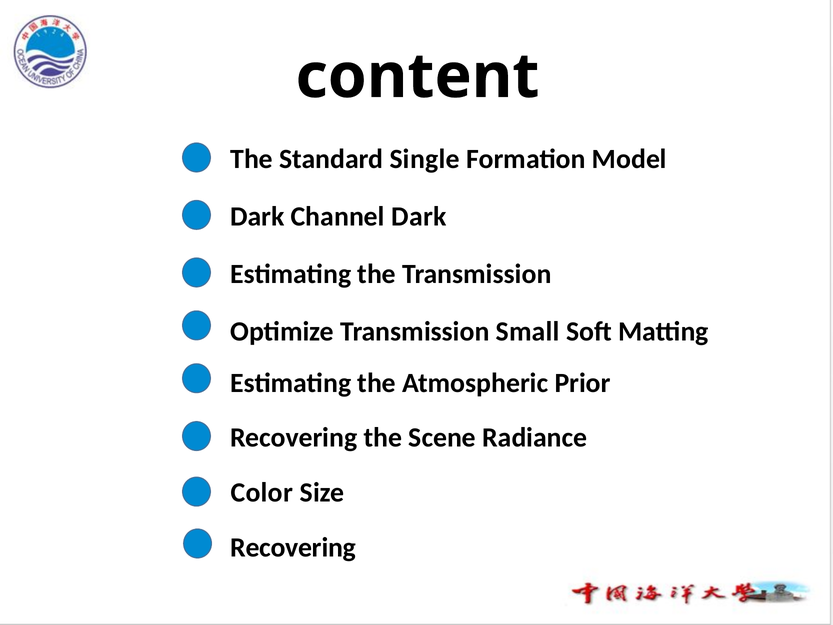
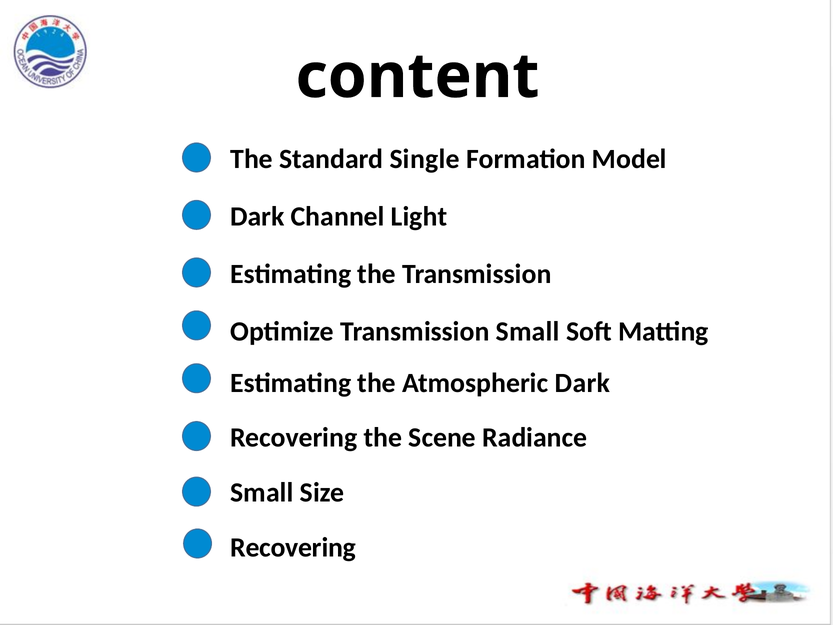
Channel Dark: Dark -> Light
Atmospheric Prior: Prior -> Dark
Color at (262, 492): Color -> Small
